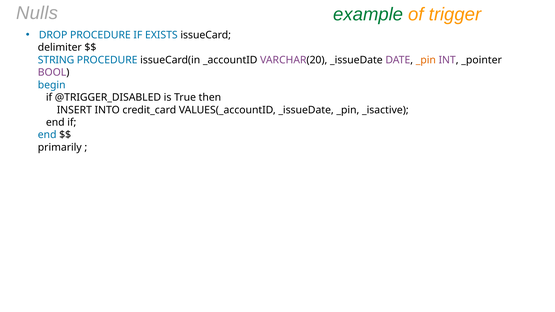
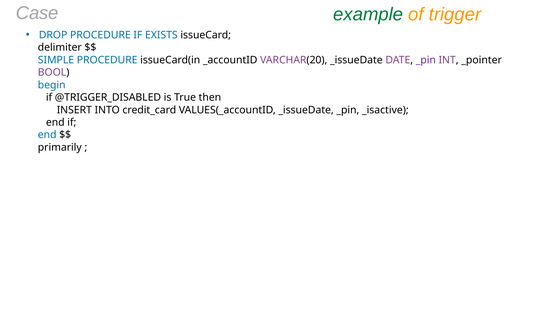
Nulls: Nulls -> Case
STRING: STRING -> SIMPLE
_pin at (426, 60) colour: orange -> purple
